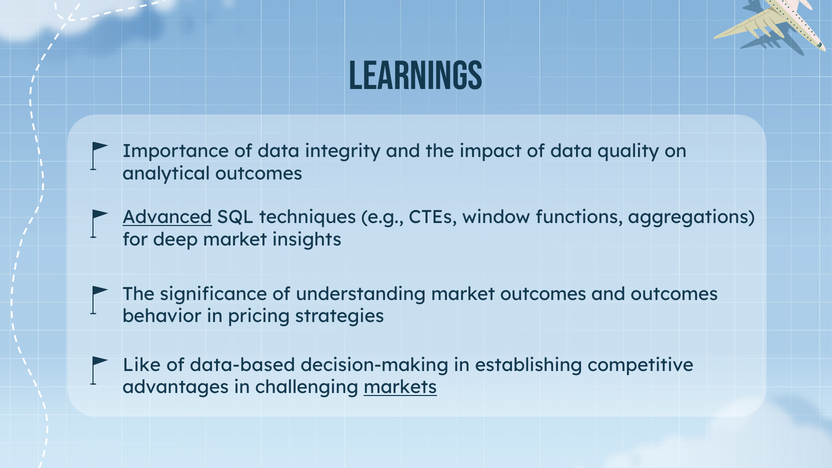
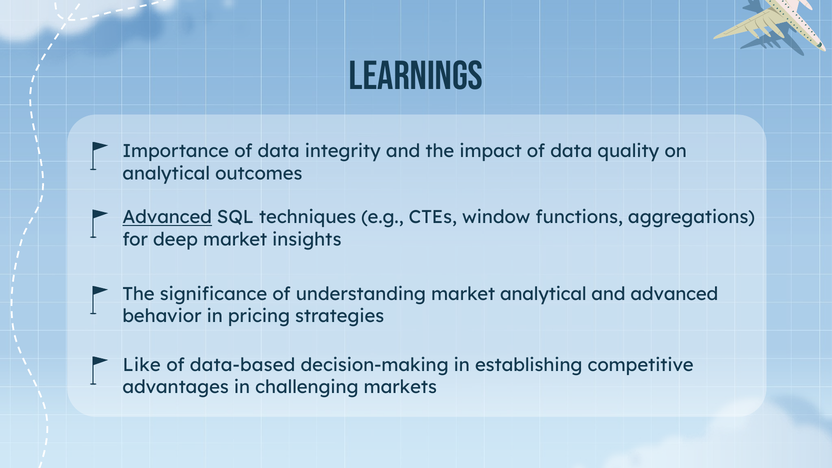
market outcomes: outcomes -> analytical
and outcomes: outcomes -> advanced
markets underline: present -> none
